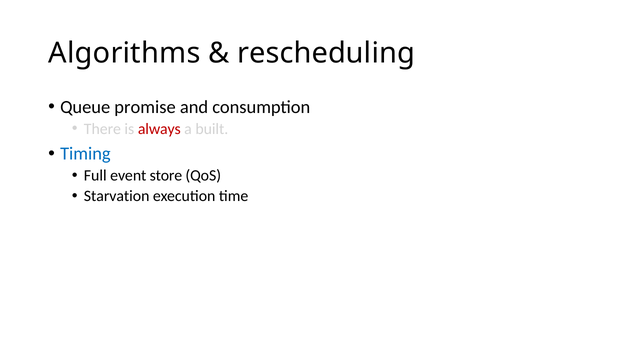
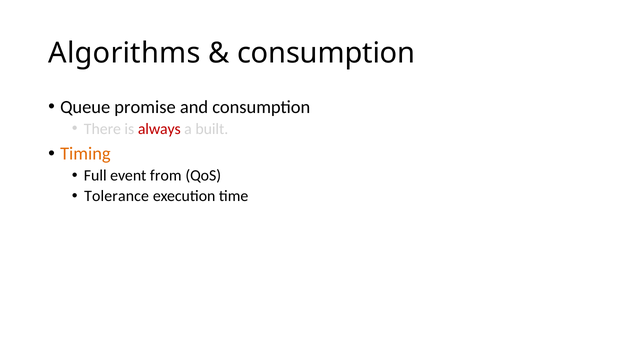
rescheduling at (326, 53): rescheduling -> consumption
Timing colour: blue -> orange
store: store -> from
Starvation: Starvation -> Tolerance
